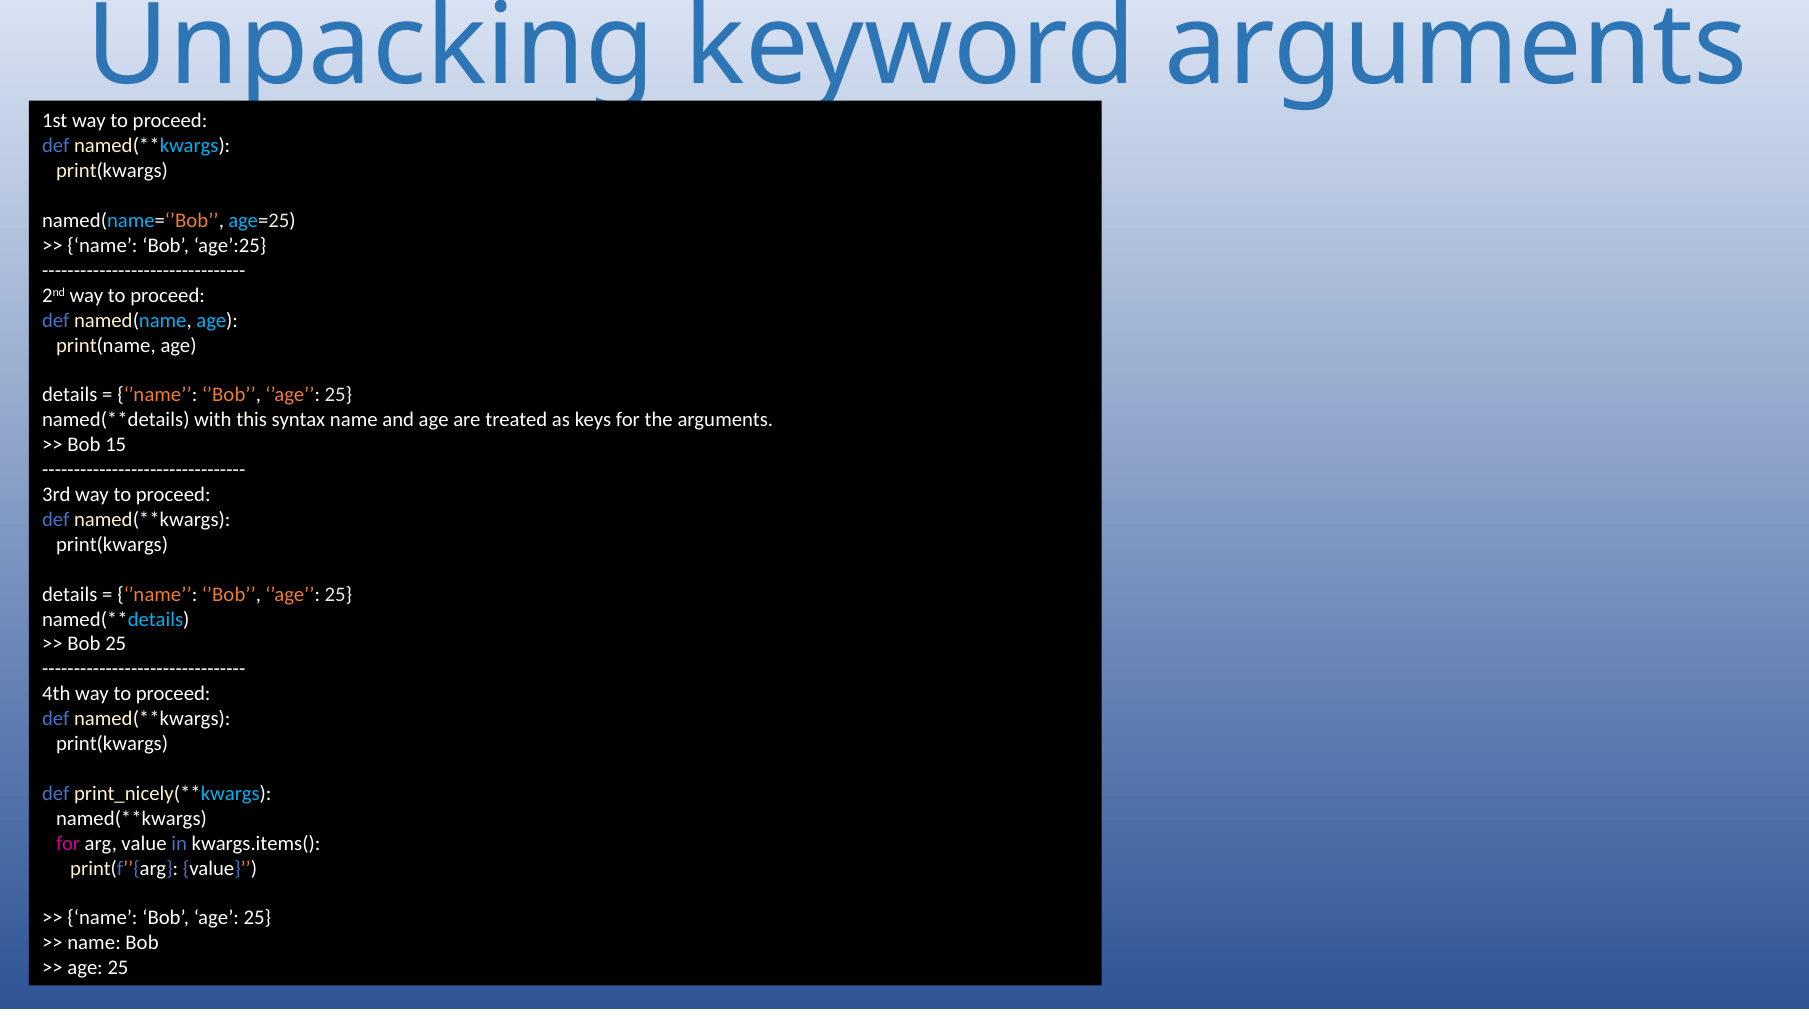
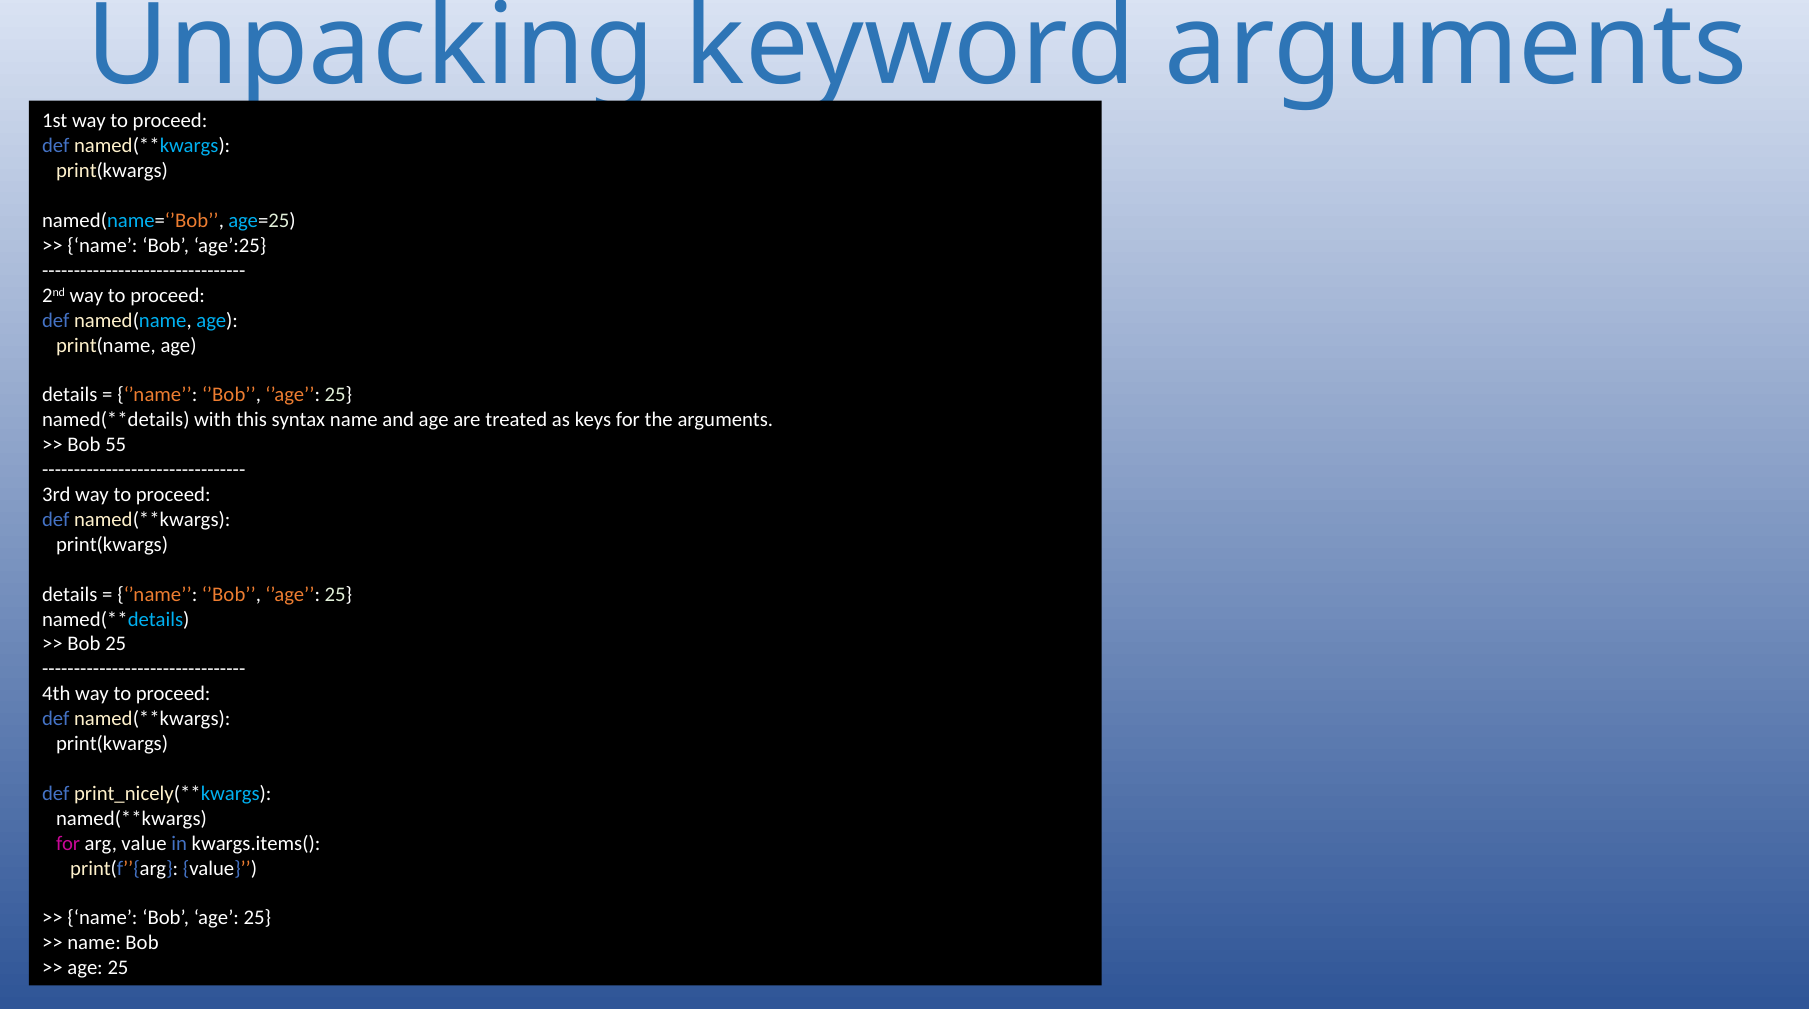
15: 15 -> 55
